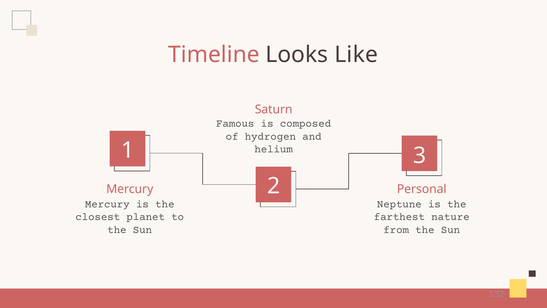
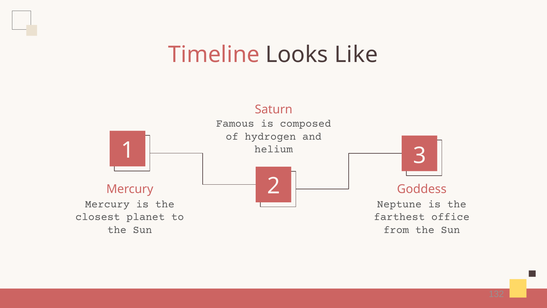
Personal: Personal -> Goddess
nature: nature -> office
